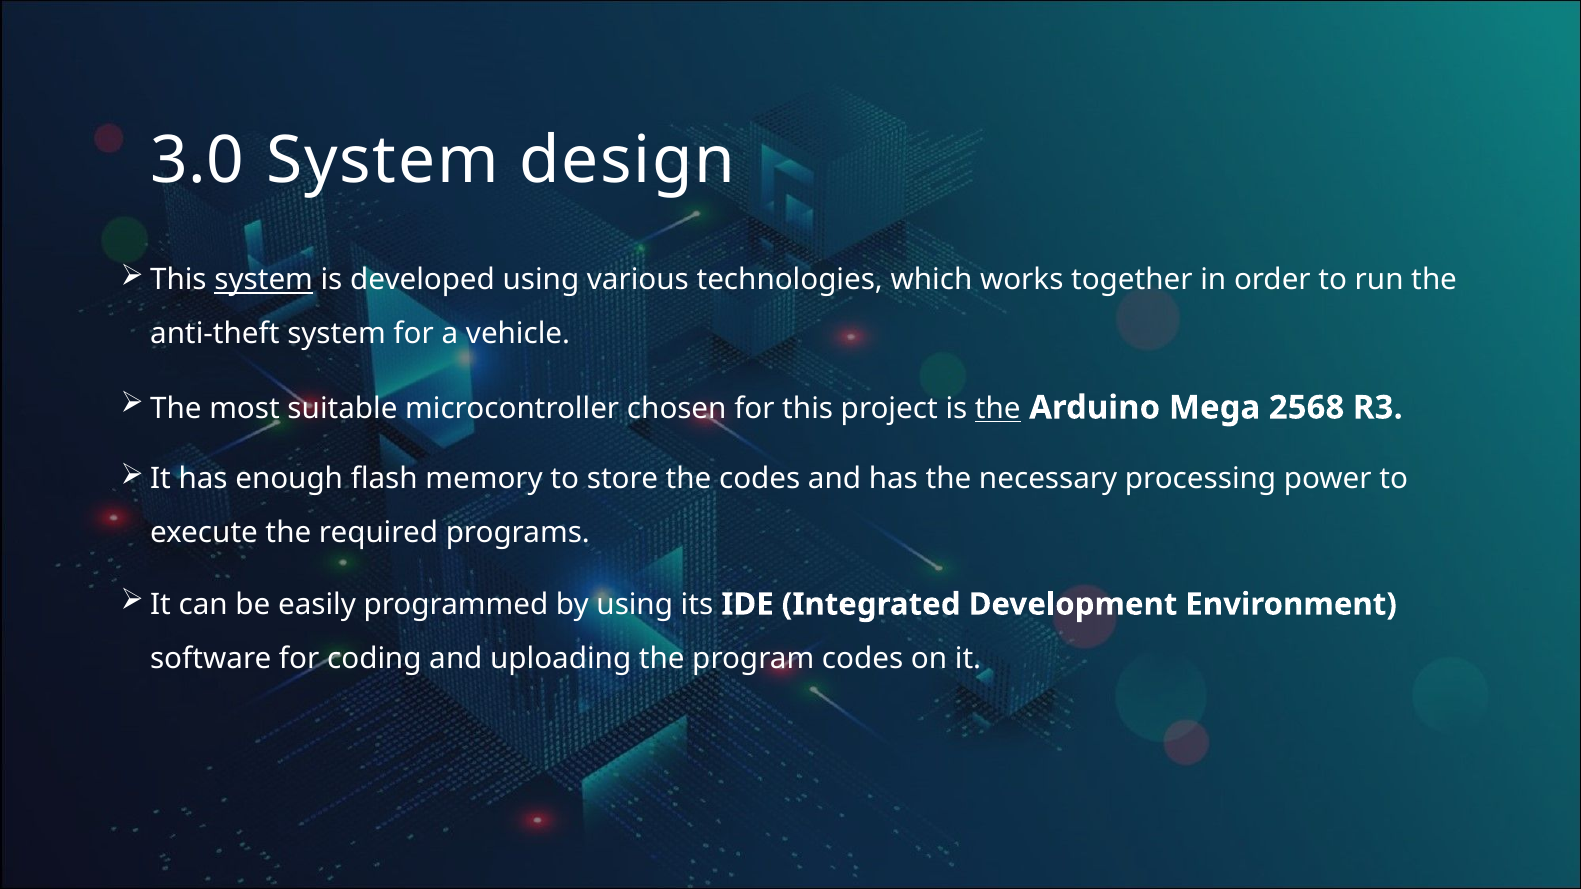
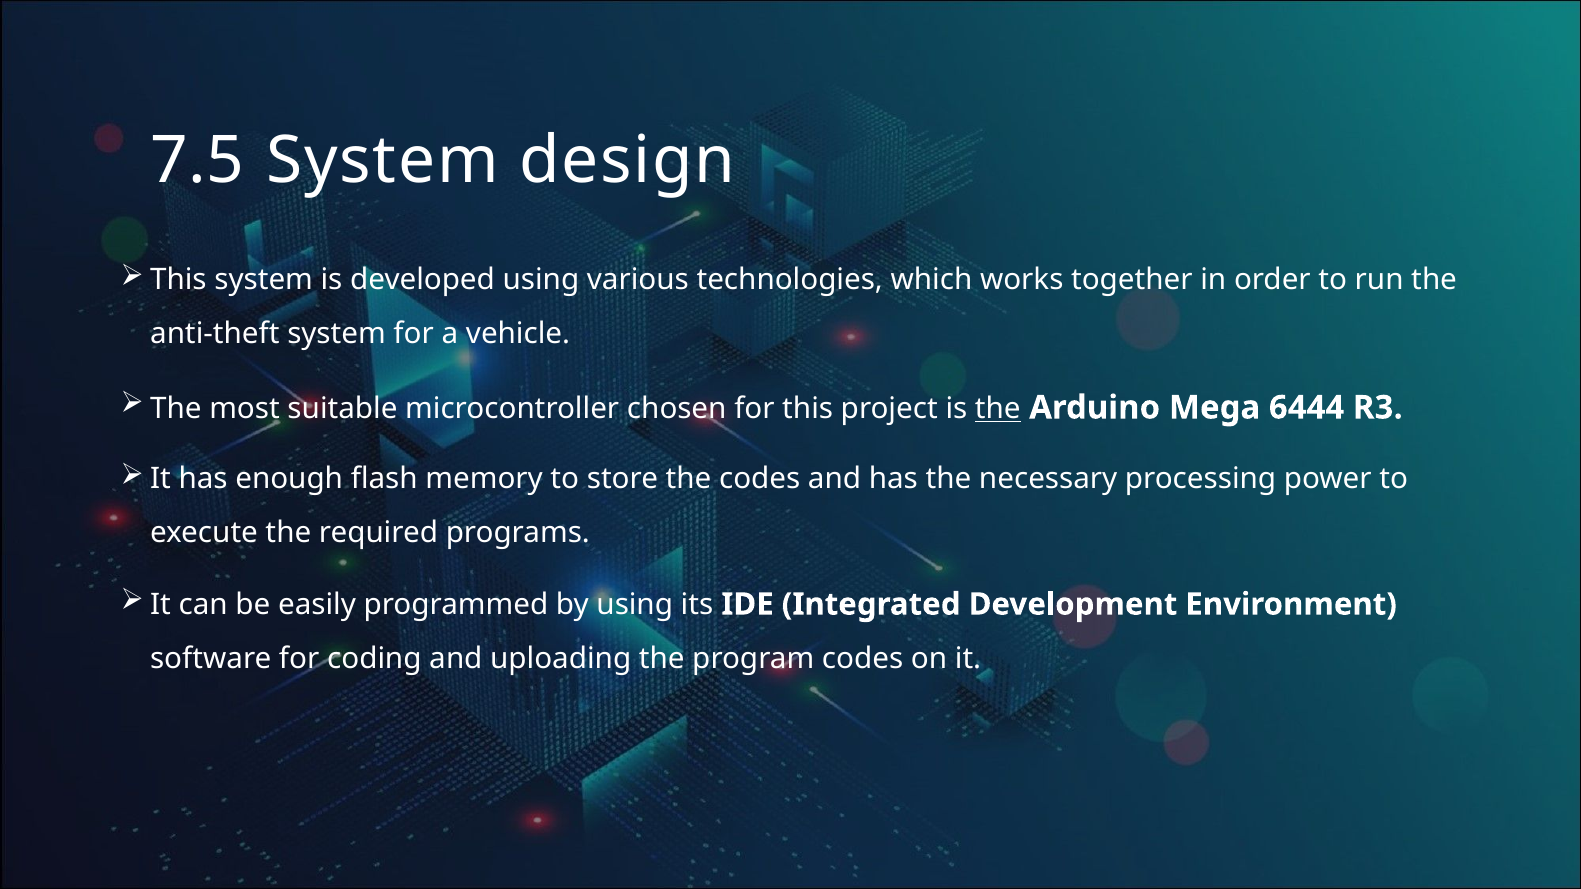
3.0: 3.0 -> 7.5
system at (264, 280) underline: present -> none
2568: 2568 -> 6444
